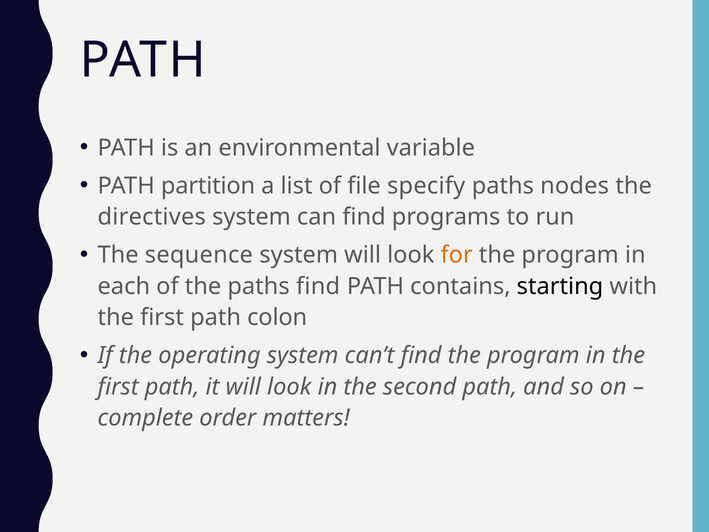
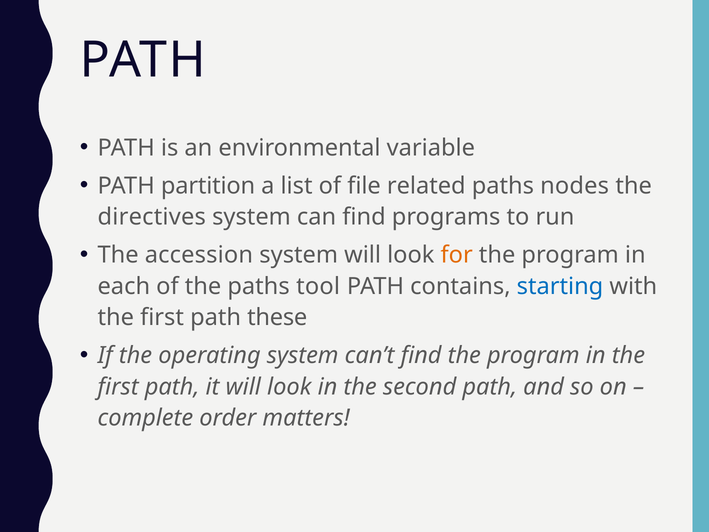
specify: specify -> related
sequence: sequence -> accession
paths find: find -> tool
starting colour: black -> blue
colon: colon -> these
